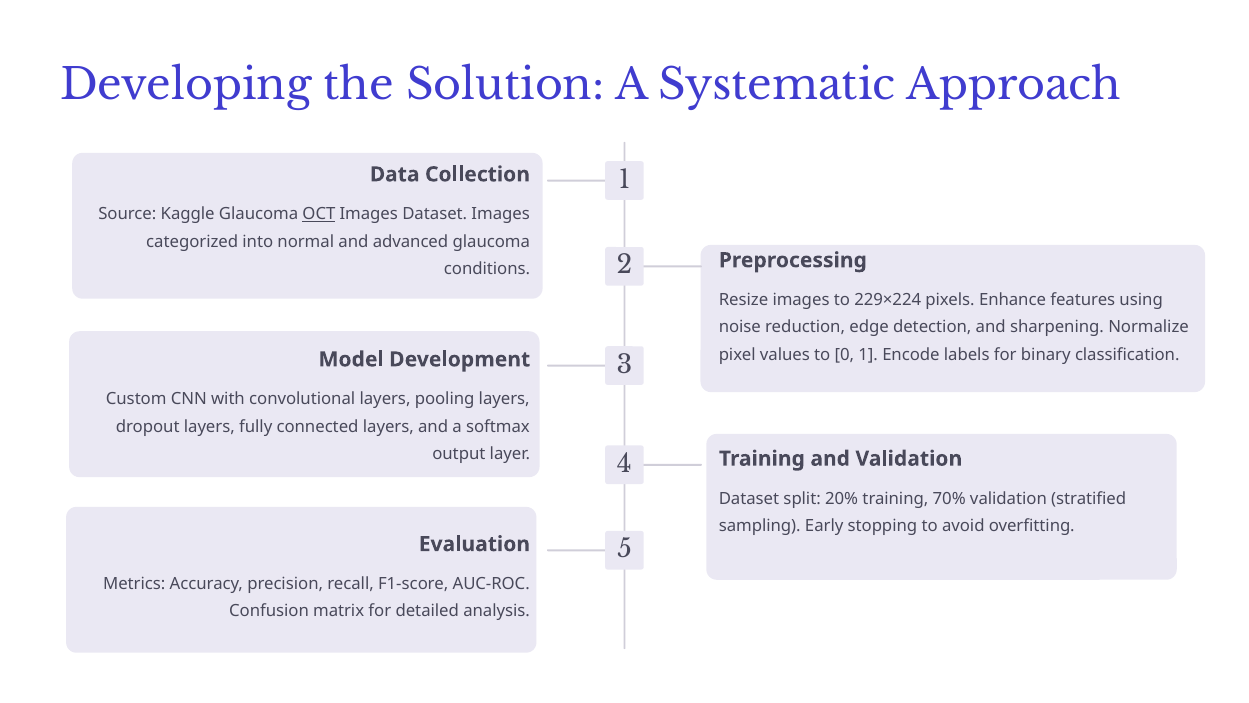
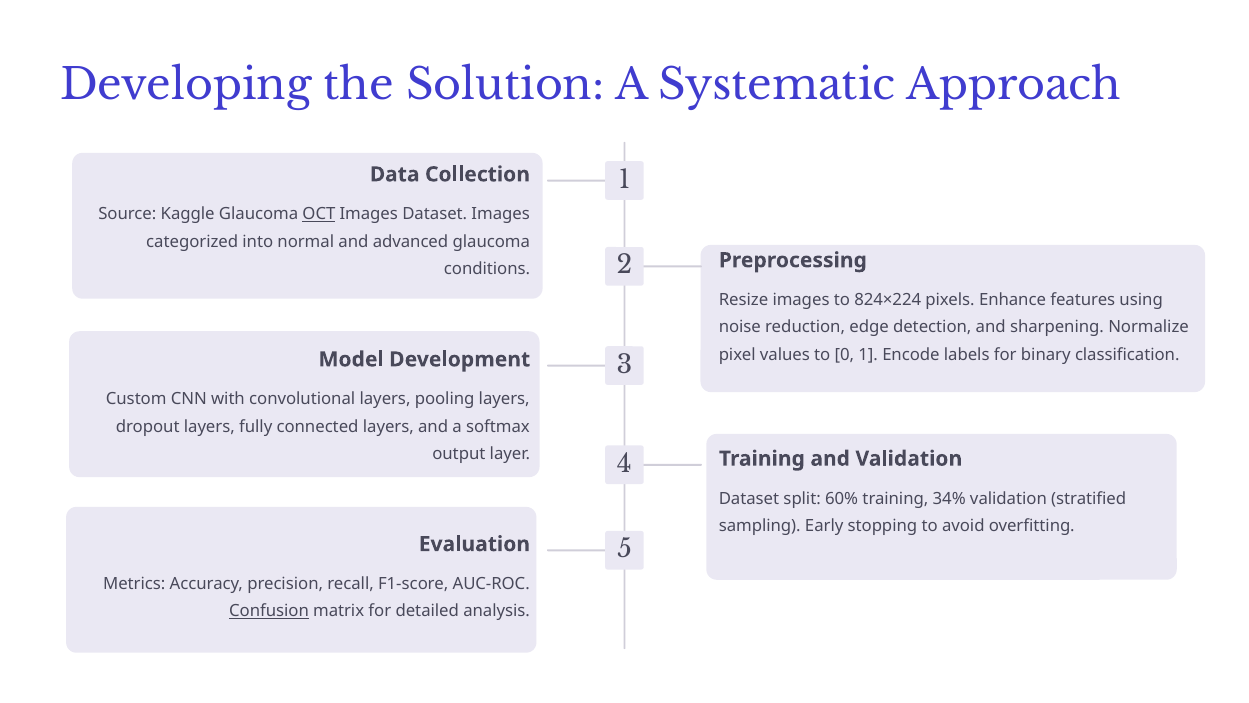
229×224: 229×224 -> 824×224
20%: 20% -> 60%
70%: 70% -> 34%
Confusion underline: none -> present
